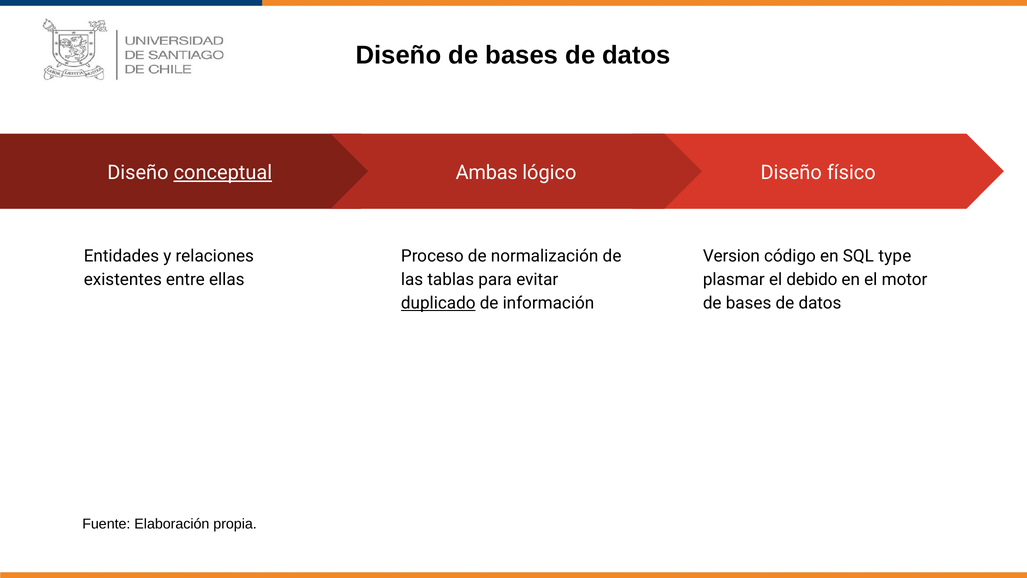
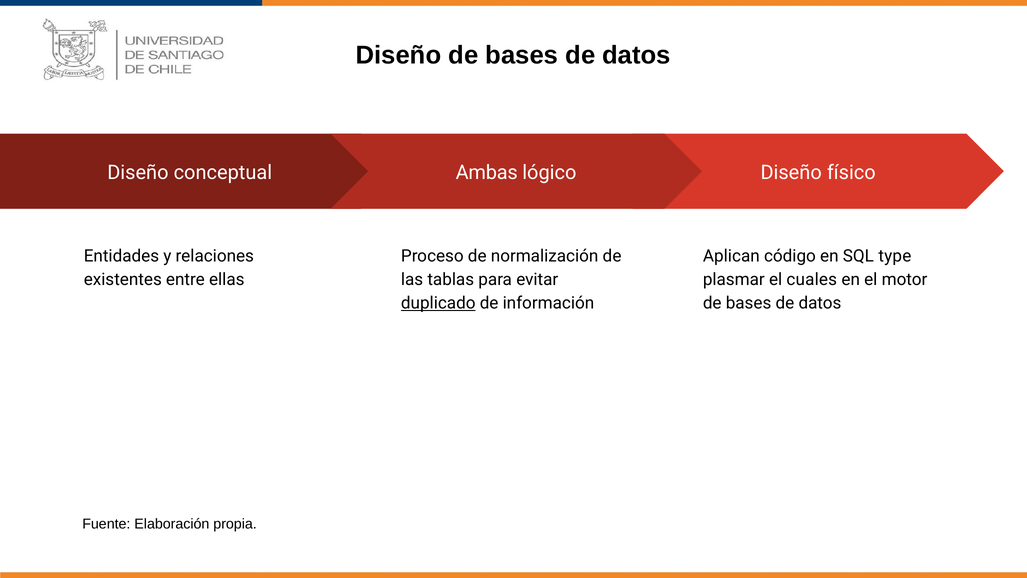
conceptual underline: present -> none
Version: Version -> Aplican
debido: debido -> cuales
